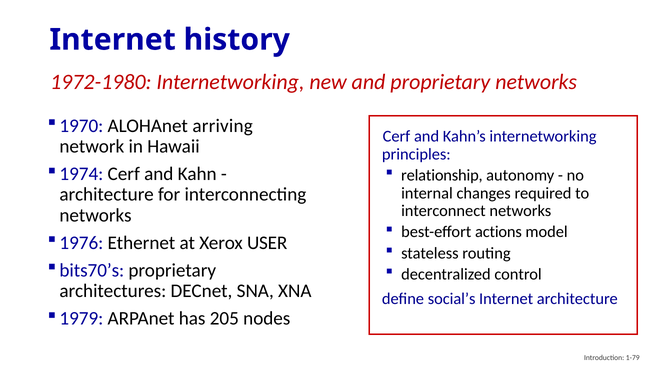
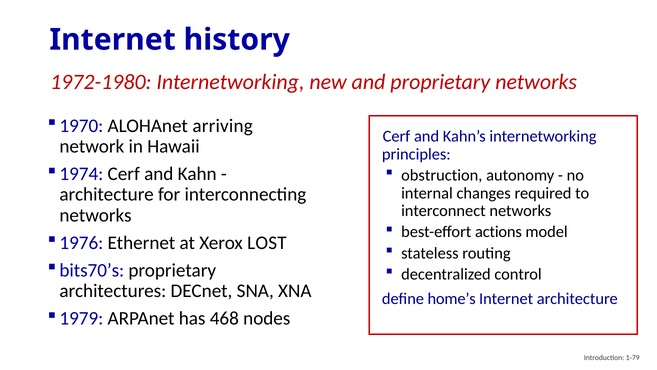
relationship: relationship -> obstruction
USER: USER -> LOST
social’s: social’s -> home’s
205: 205 -> 468
